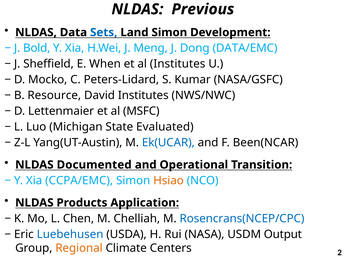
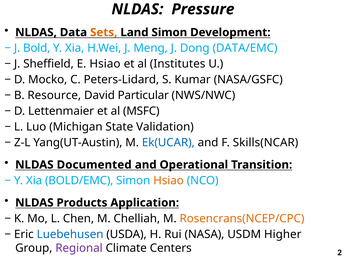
Previous: Previous -> Pressure
Sets colour: blue -> orange
E When: When -> Hsiao
David Institutes: Institutes -> Particular
Evaluated: Evaluated -> Validation
Been(NCAR: Been(NCAR -> Skills(NCAR
CCPA/EMC: CCPA/EMC -> BOLD/EMC
Rosencrans(NCEP/CPC colour: blue -> orange
Output: Output -> Higher
Regional colour: orange -> purple
